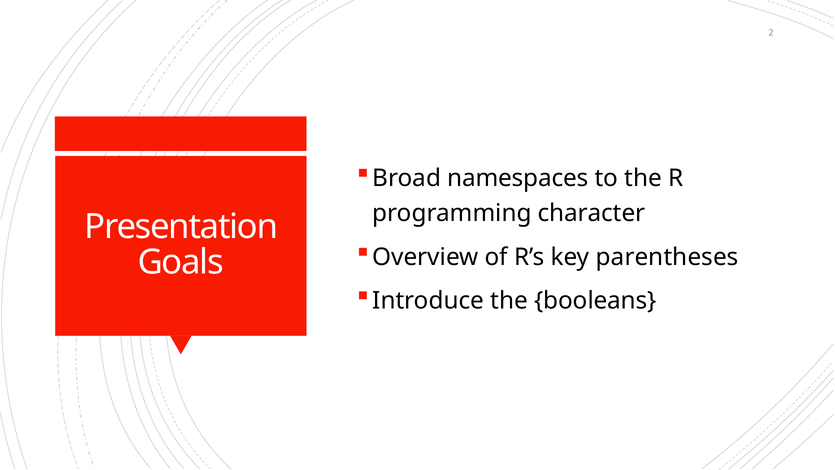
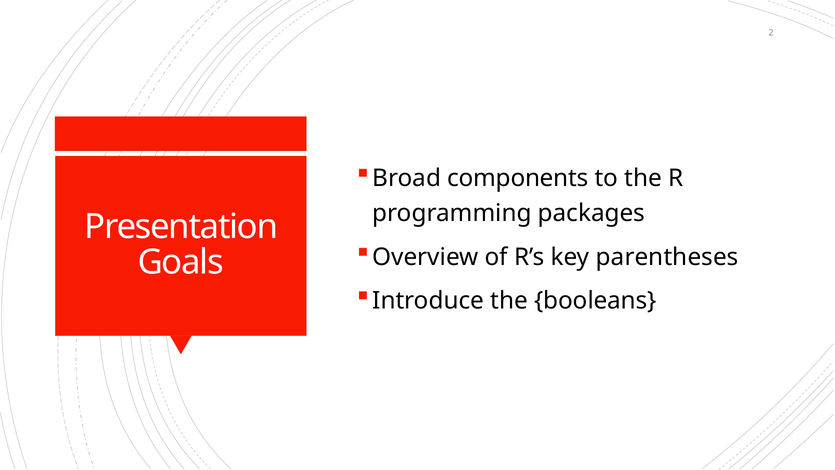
namespaces: namespaces -> components
character: character -> packages
